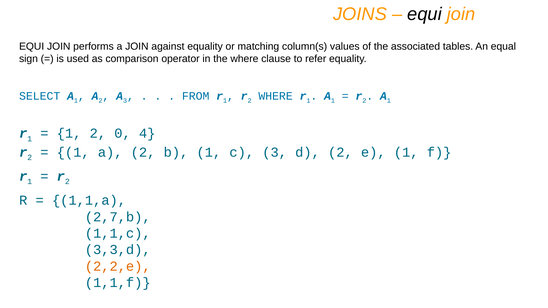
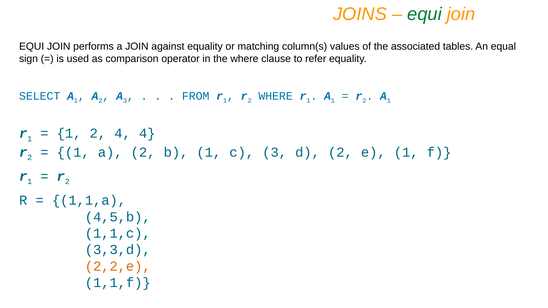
equi at (425, 14) colour: black -> green
2 0: 0 -> 4
2,7,b: 2,7,b -> 4,5,b
